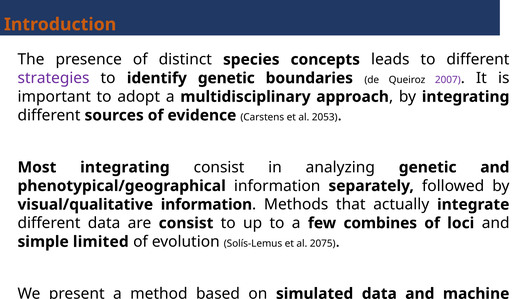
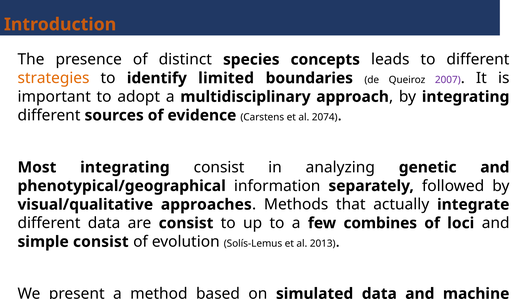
strategies colour: purple -> orange
identify genetic: genetic -> limited
2053: 2053 -> 2074
visual/qualitative information: information -> approaches
simple limited: limited -> consist
2075: 2075 -> 2013
